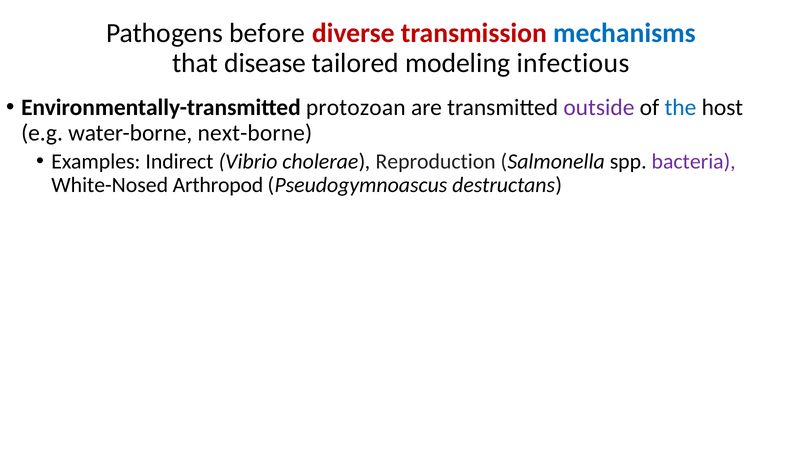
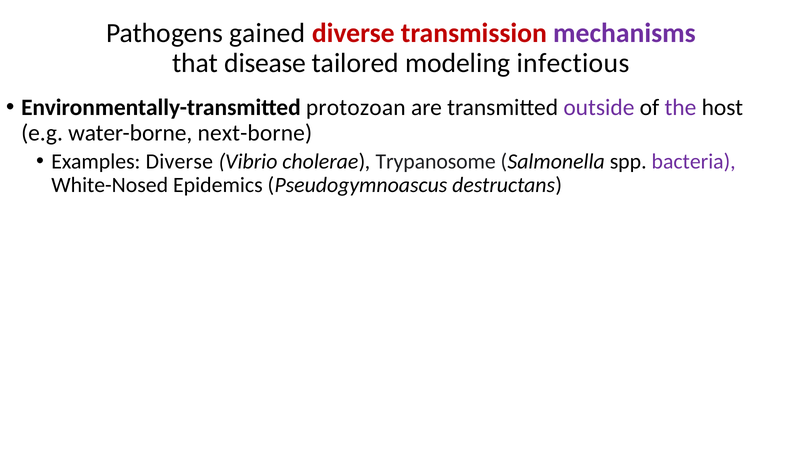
before: before -> gained
mechanisms colour: blue -> purple
the colour: blue -> purple
Examples Indirect: Indirect -> Diverse
Reproduction: Reproduction -> Trypanosome
Arthropod: Arthropod -> Epidemics
